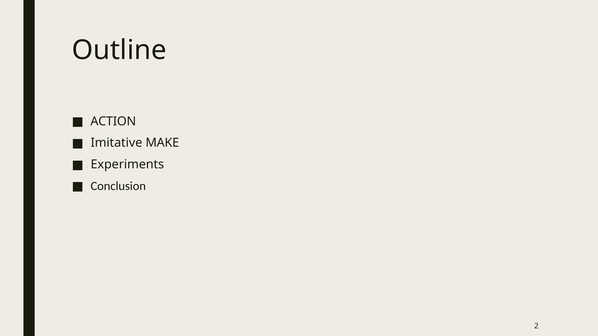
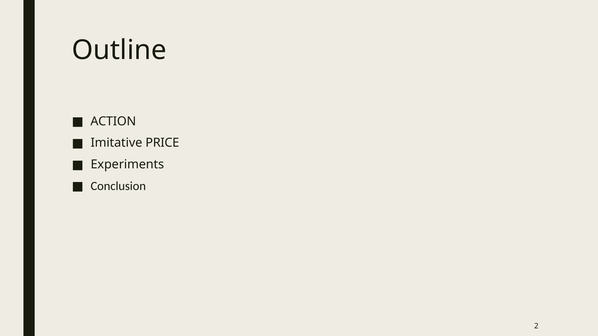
MAKE: MAKE -> PRICE
